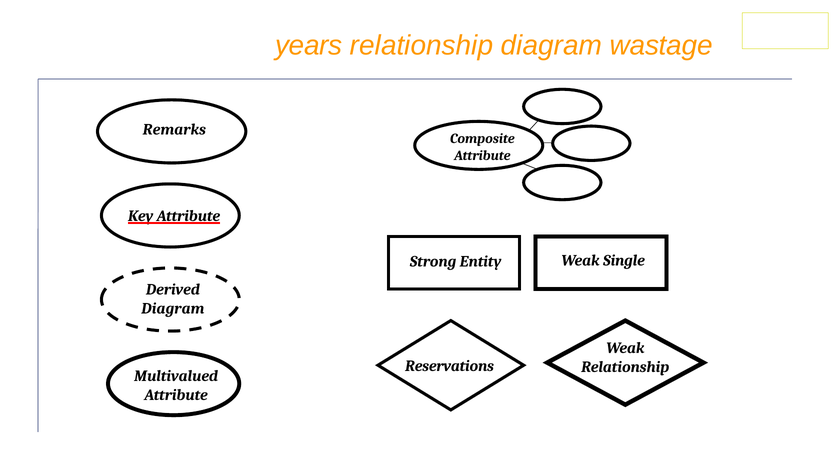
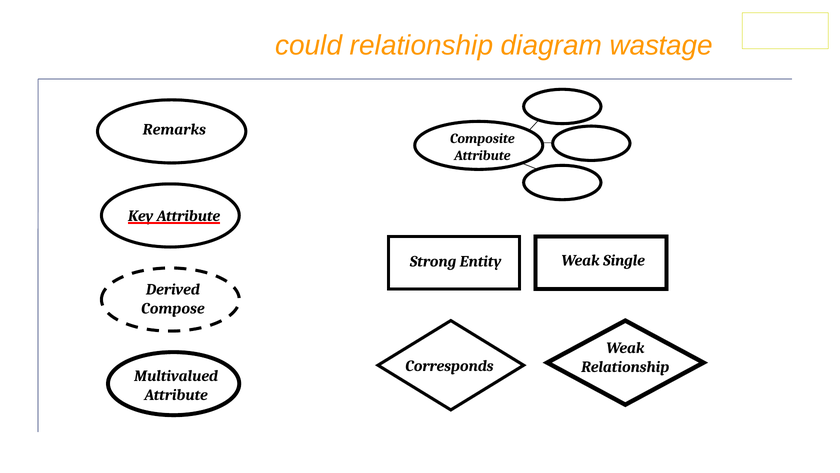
years: years -> could
Diagram at (173, 308): Diagram -> Compose
Reservations: Reservations -> Corresponds
